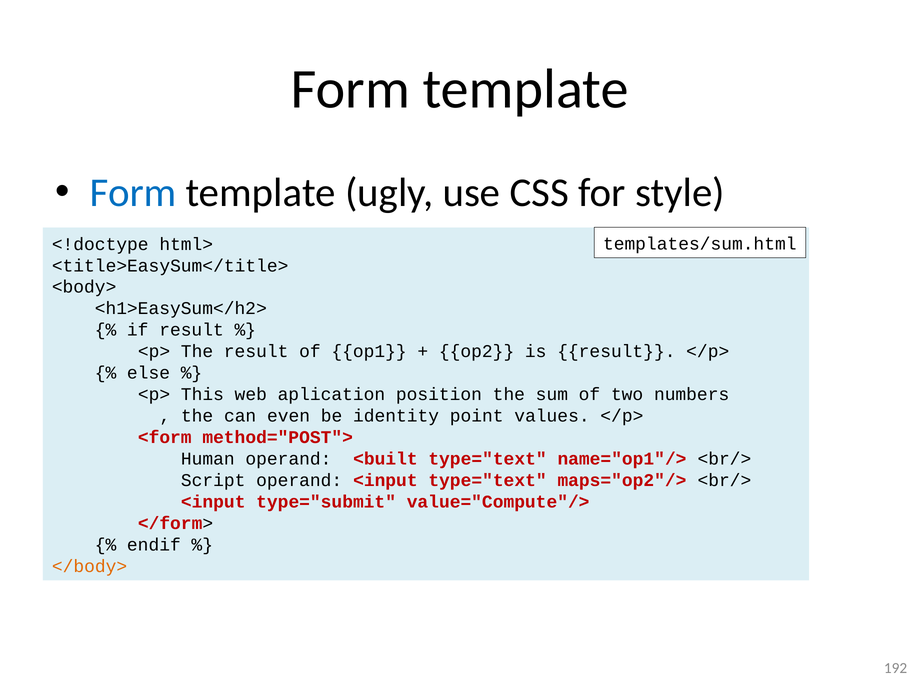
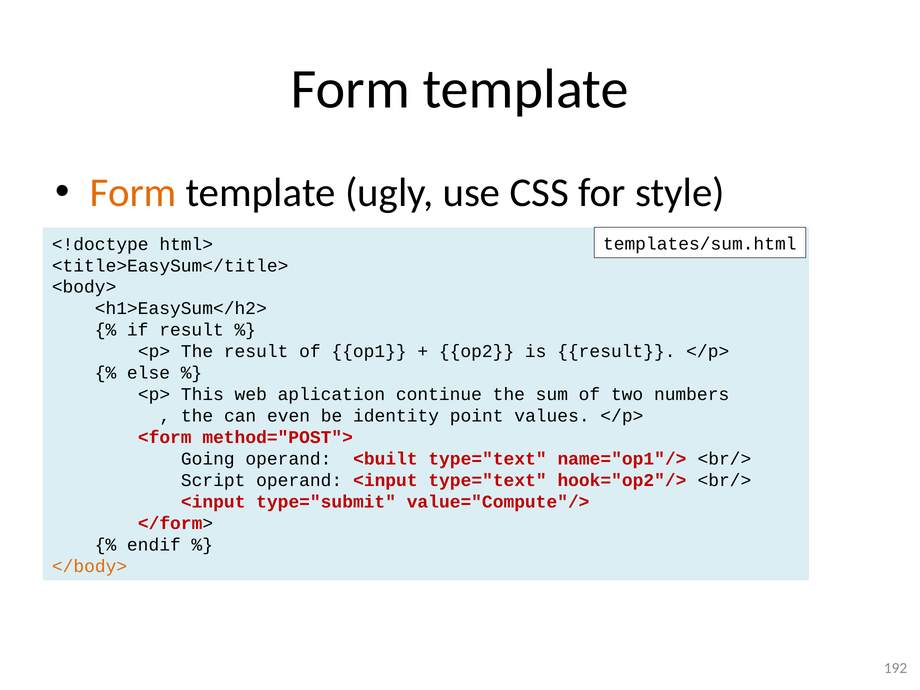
Form at (133, 193) colour: blue -> orange
position: position -> continue
Human: Human -> Going
maps="op2"/>: maps="op2"/> -> hook="op2"/>
